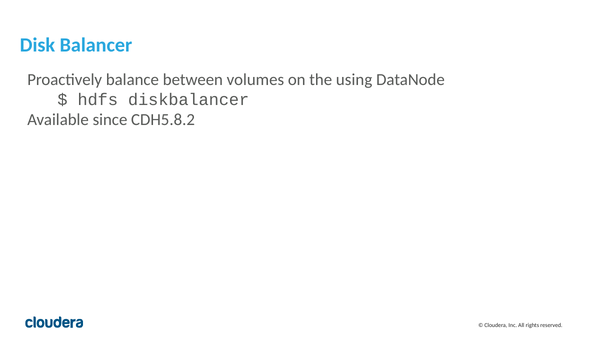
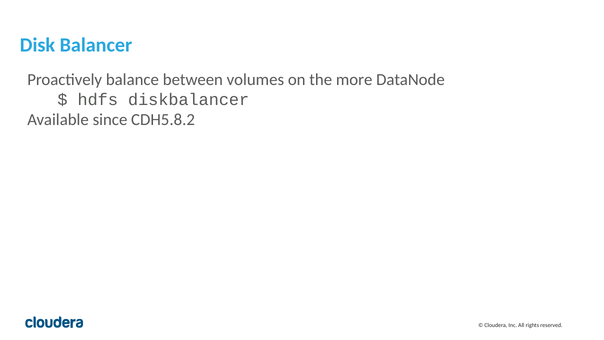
using: using -> more
